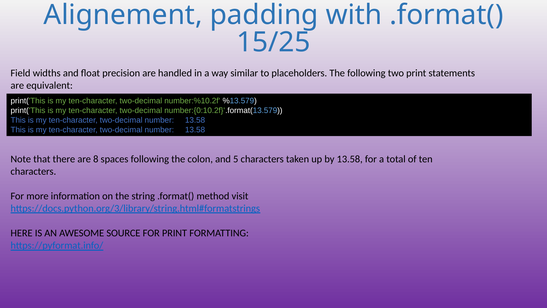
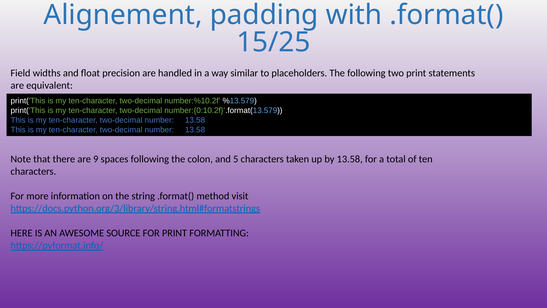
8: 8 -> 9
